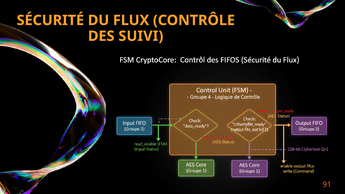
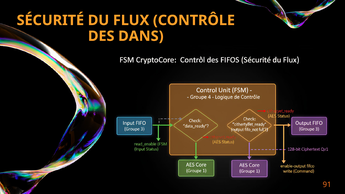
SUIVI: SUIVI -> DANS
